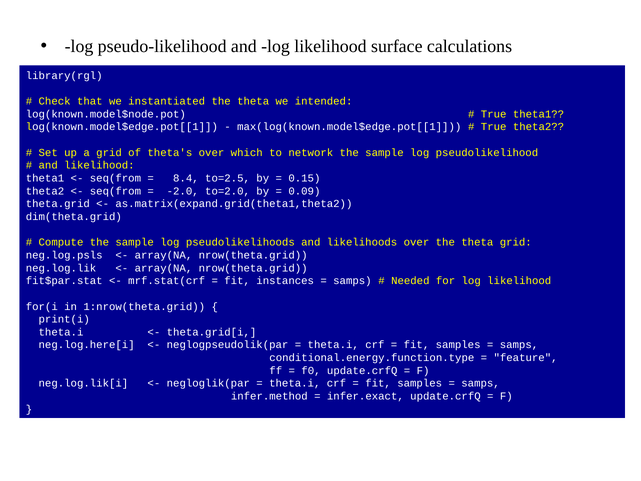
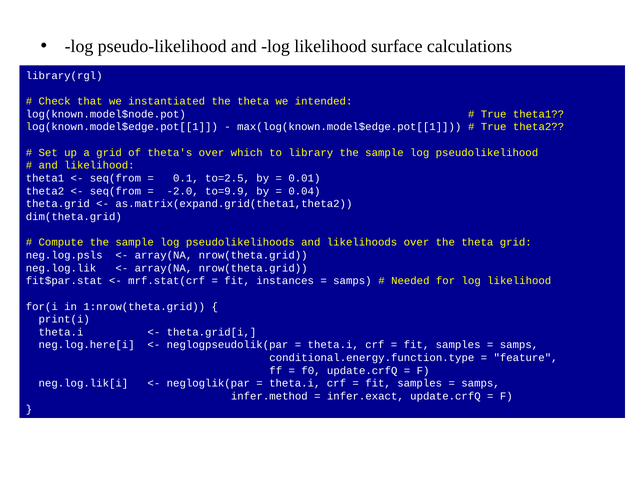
network: network -> library
8.4: 8.4 -> 0.1
0.15: 0.15 -> 0.01
to=2.0: to=2.0 -> to=9.9
0.09: 0.09 -> 0.04
